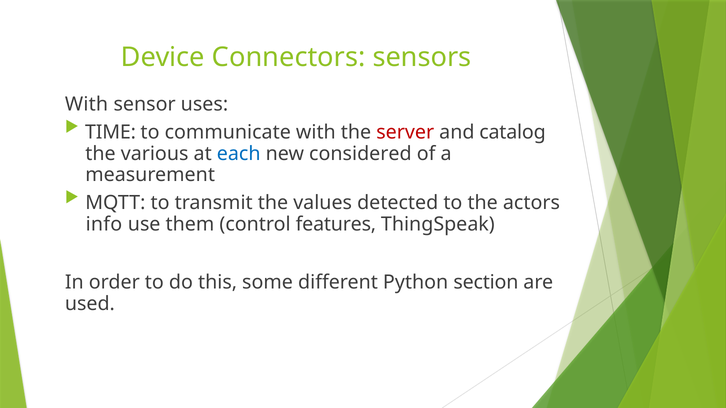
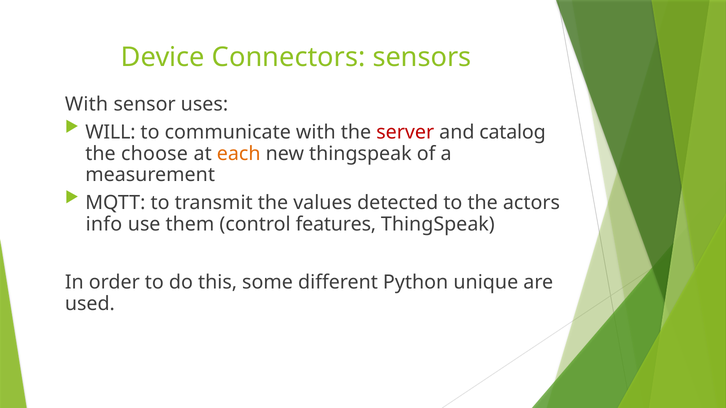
TIME: TIME -> WILL
various: various -> choose
each colour: blue -> orange
new considered: considered -> thingspeak
section: section -> unique
